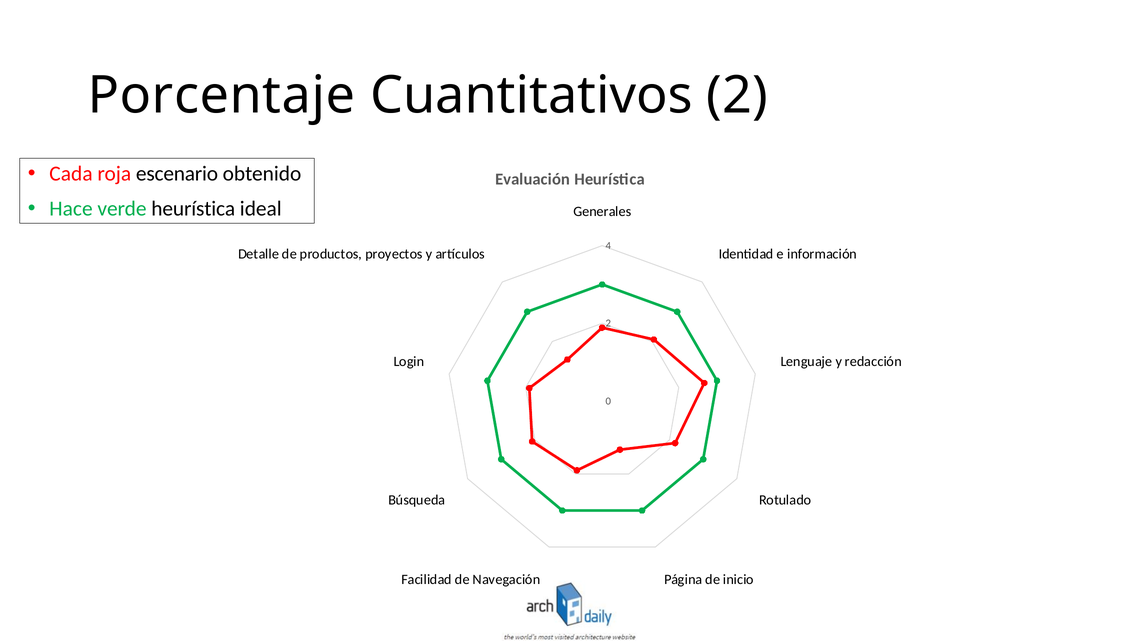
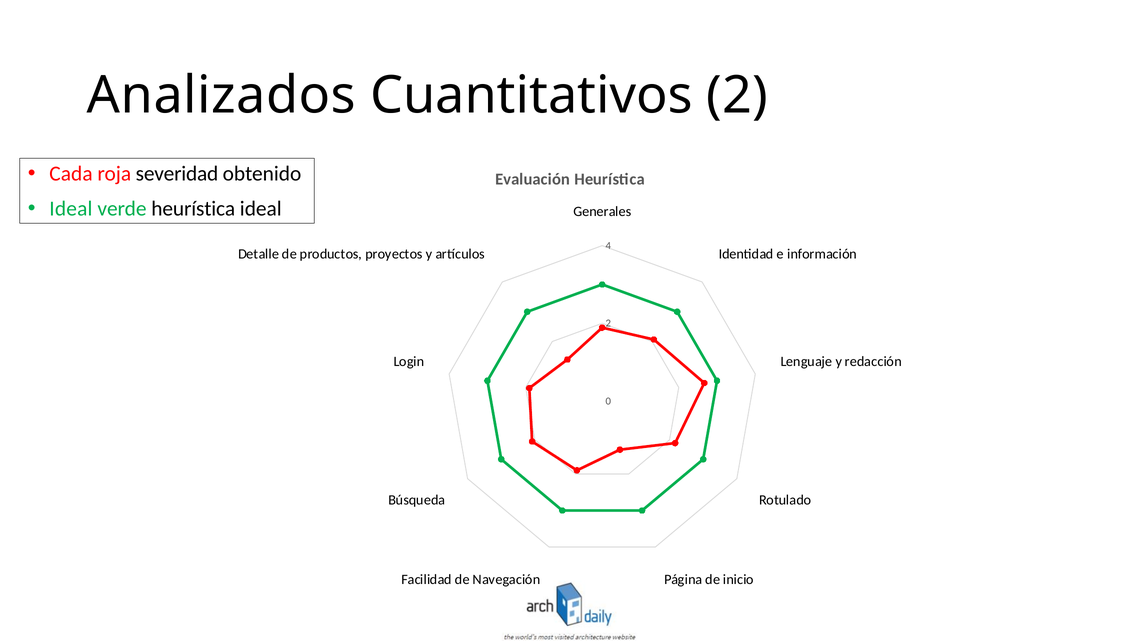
Porcentaje: Porcentaje -> Analizados
escenario: escenario -> severidad
Hace at (71, 209): Hace -> Ideal
